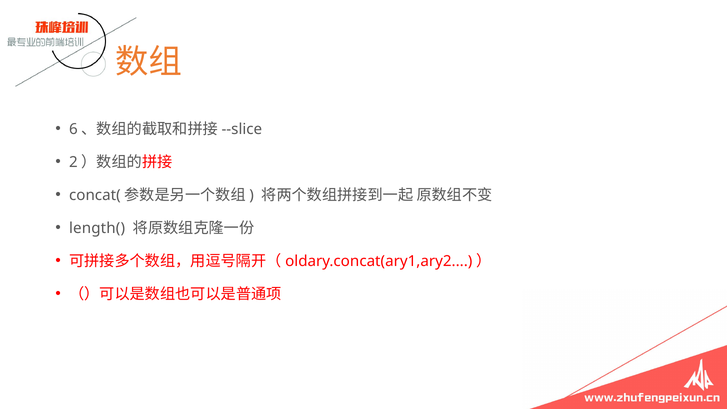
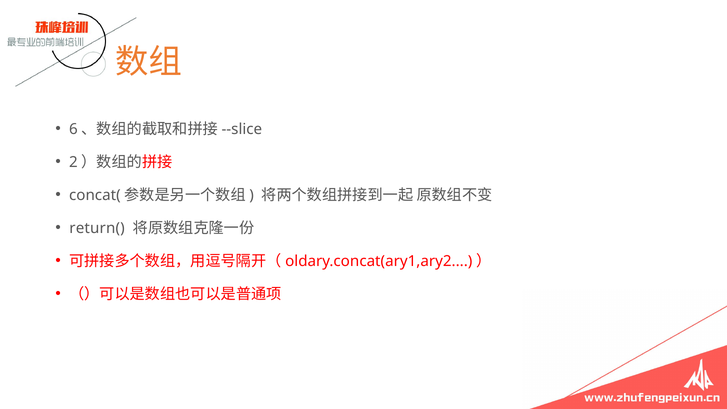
length(: length( -> return(
